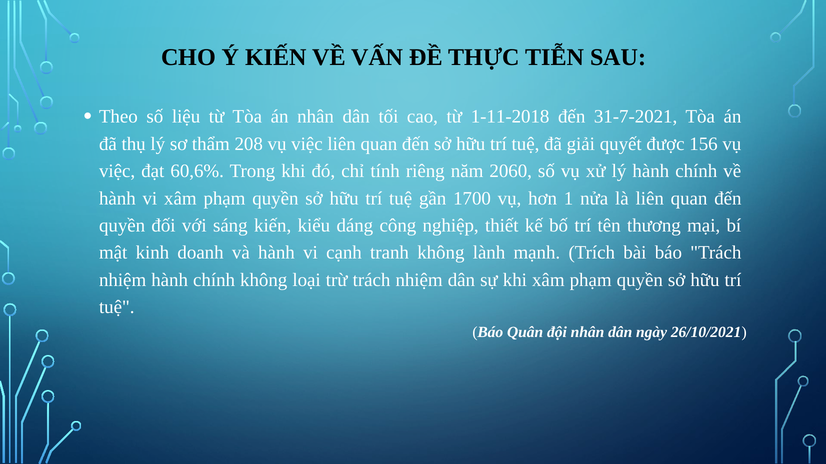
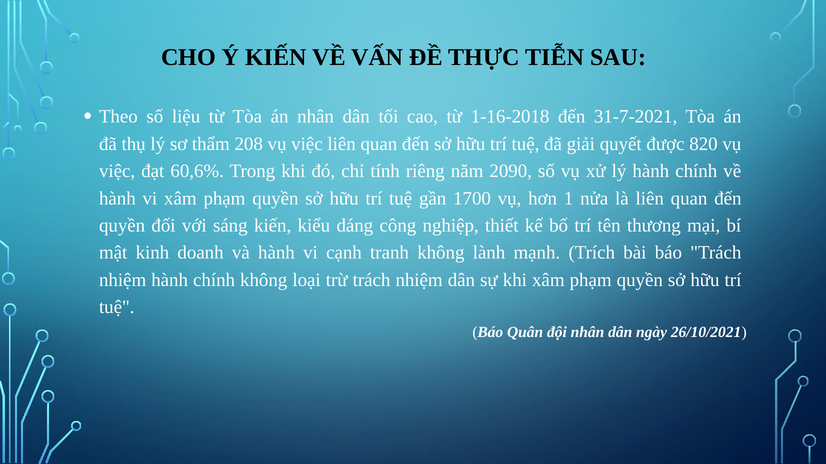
1-11-2018: 1-11-2018 -> 1-16-2018
156: 156 -> 820
2060: 2060 -> 2090
